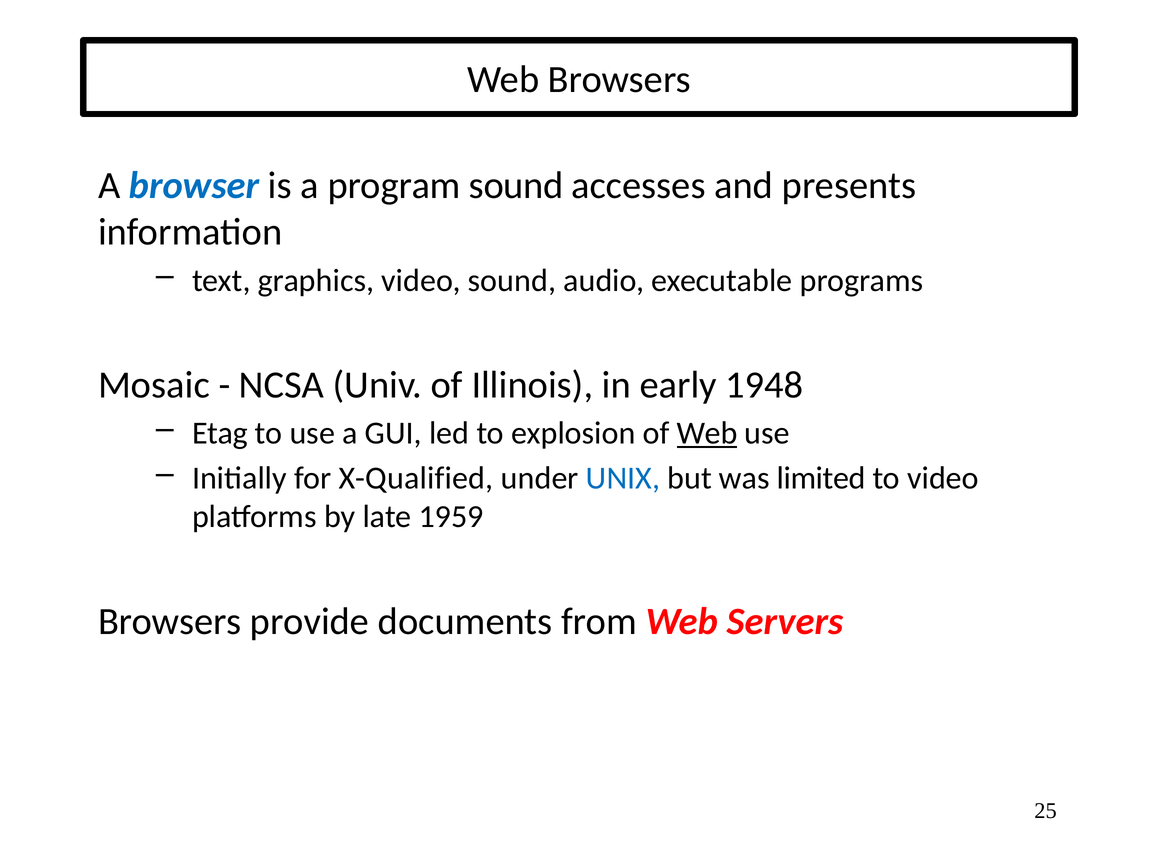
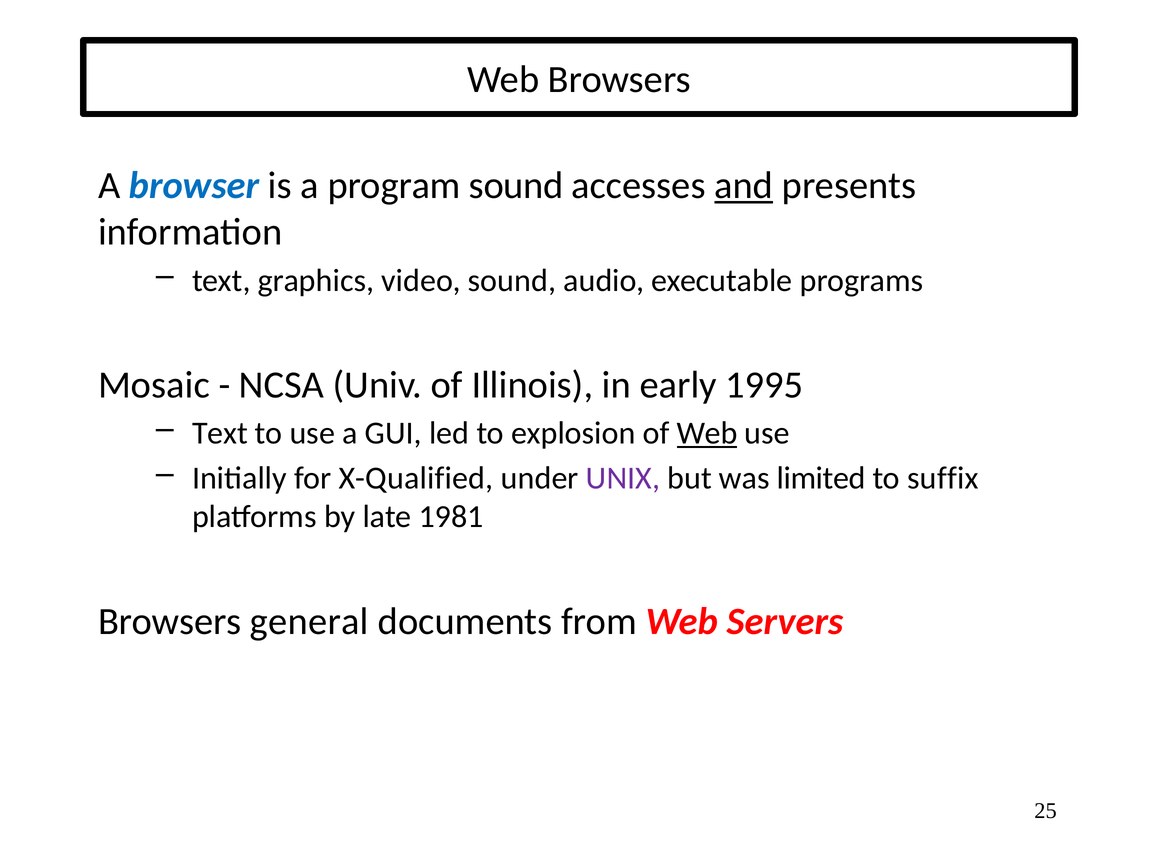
and underline: none -> present
1948: 1948 -> 1995
Etag at (220, 433): Etag -> Text
UNIX colour: blue -> purple
to video: video -> suffix
1959: 1959 -> 1981
provide: provide -> general
